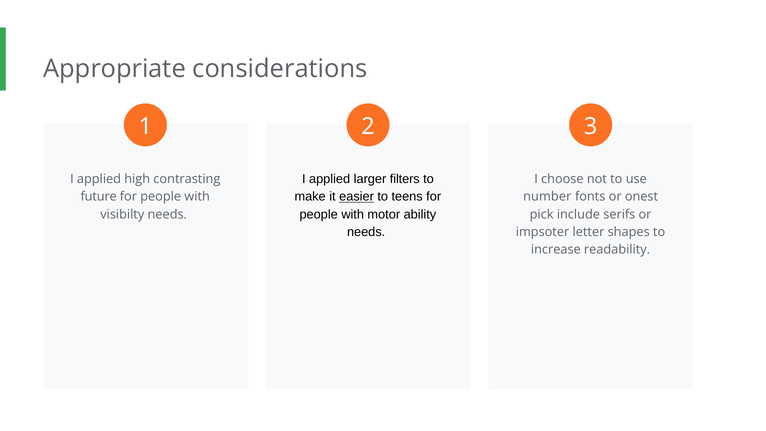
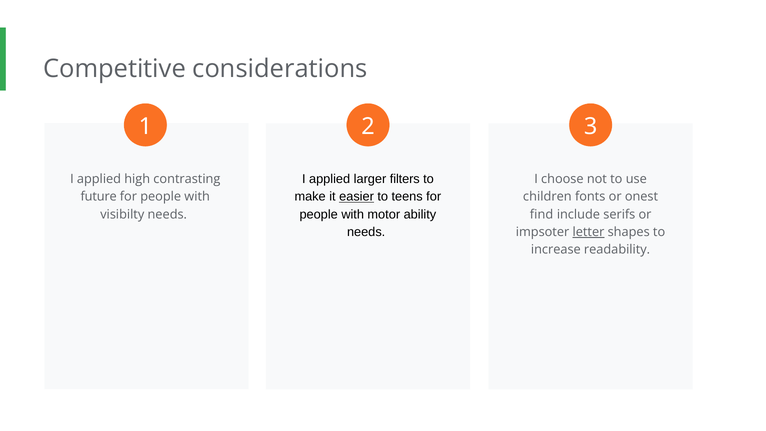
Appropriate: Appropriate -> Competitive
number: number -> children
pick: pick -> find
letter underline: none -> present
